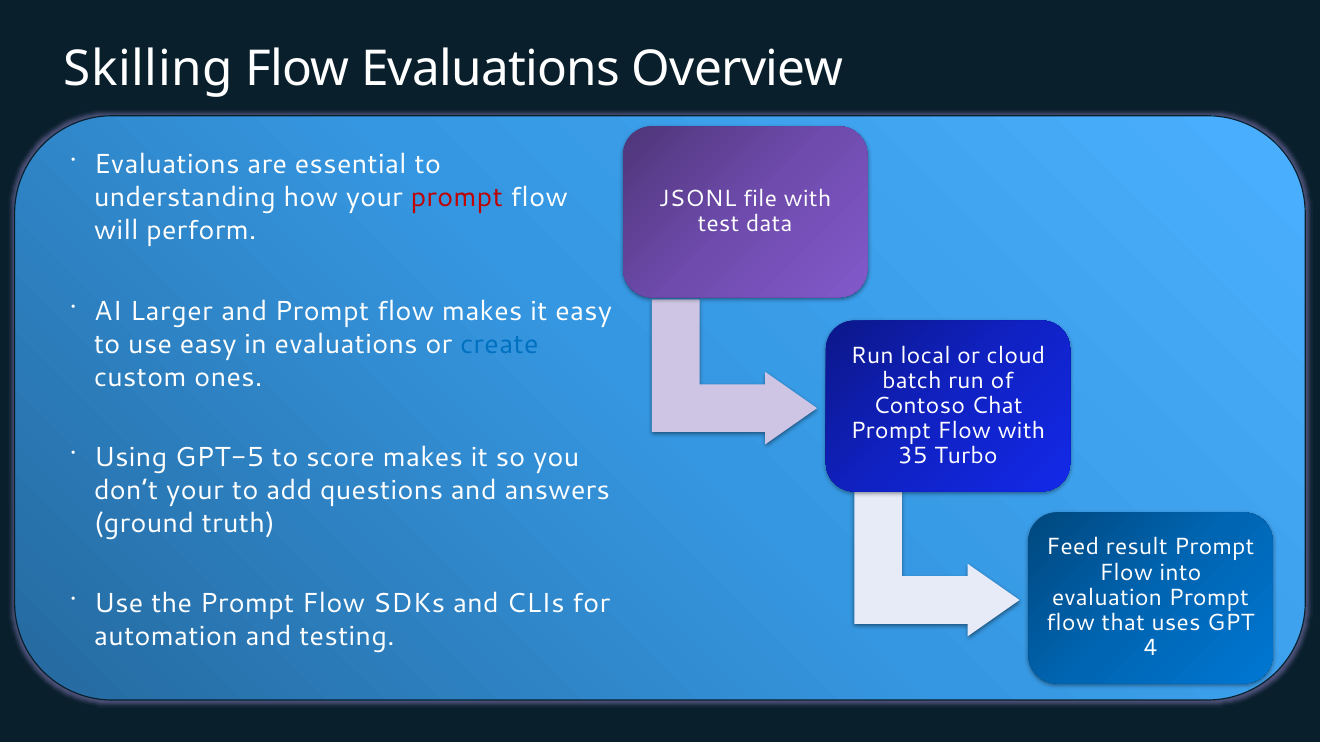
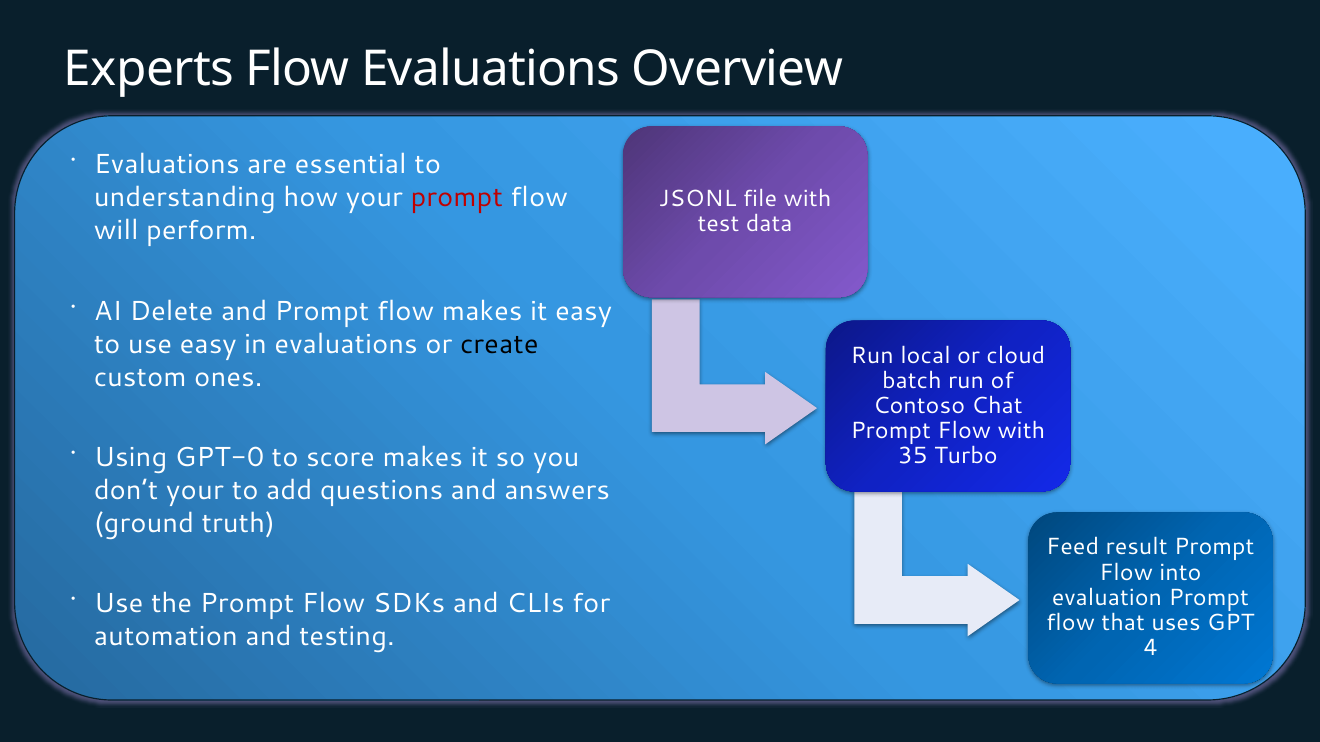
Skilling: Skilling -> Experts
Larger: Larger -> Delete
create colour: blue -> black
GPT-5: GPT-5 -> GPT-0
